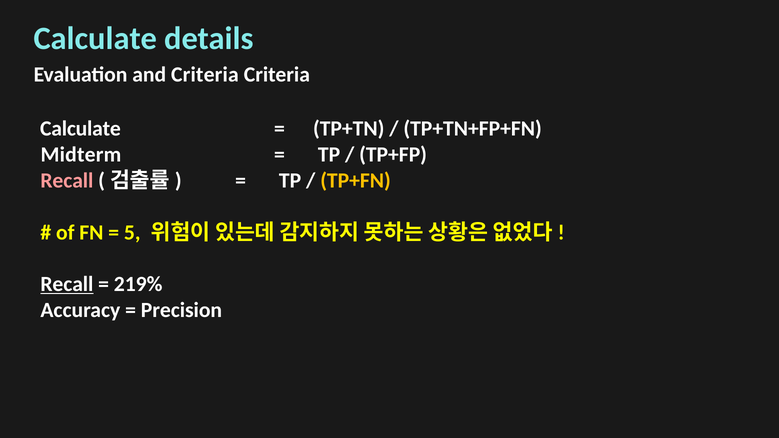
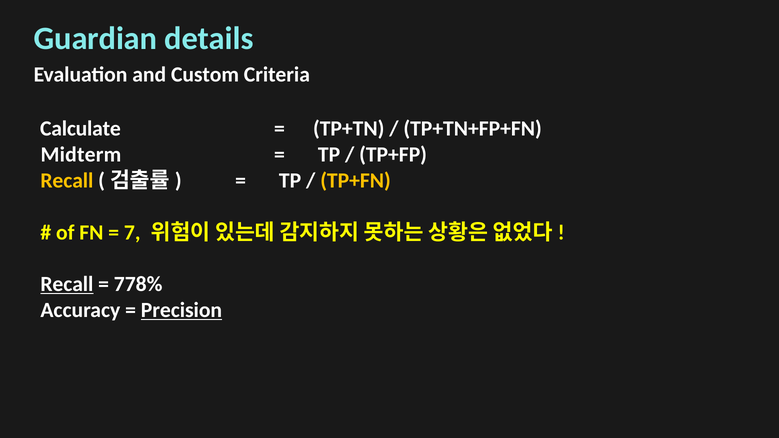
Calculate at (95, 39): Calculate -> Guardian
and Criteria: Criteria -> Custom
Recall at (67, 181) colour: pink -> yellow
5: 5 -> 7
219%: 219% -> 778%
Precision underline: none -> present
